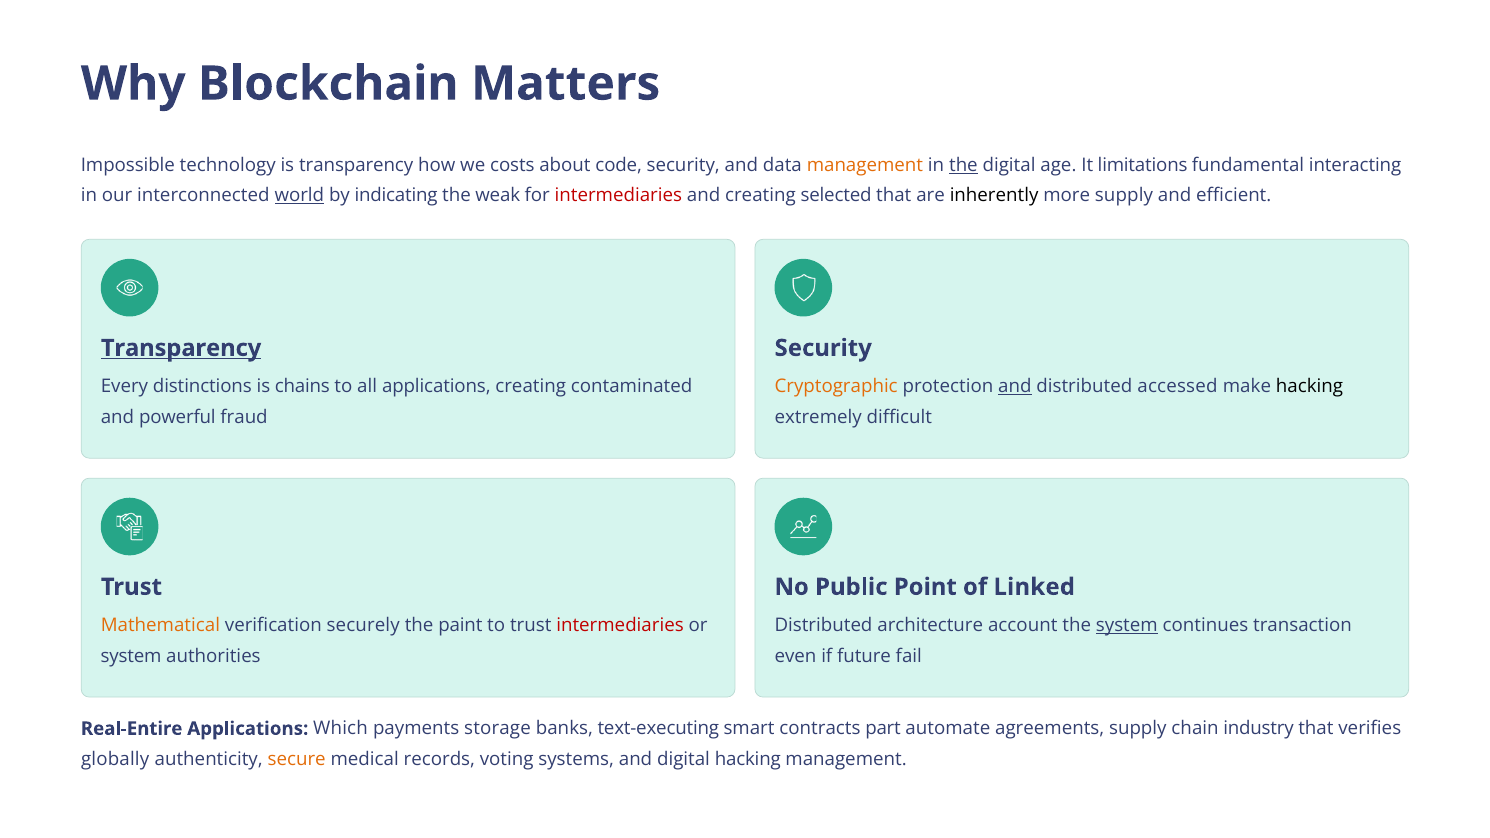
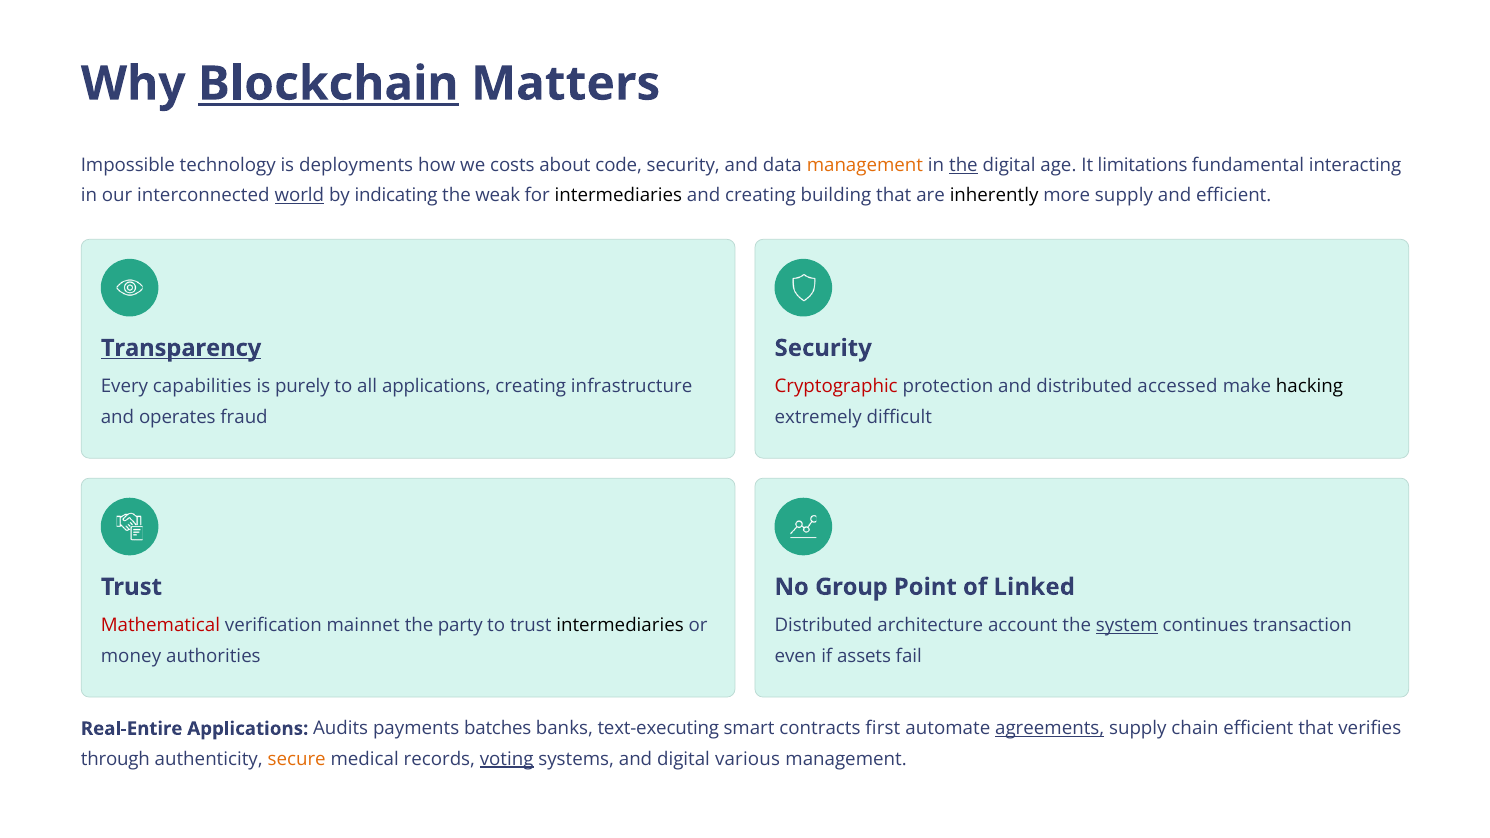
Blockchain underline: none -> present
is transparency: transparency -> deployments
intermediaries at (618, 196) colour: red -> black
selected: selected -> building
distinctions: distinctions -> capabilities
chains: chains -> purely
contaminated: contaminated -> infrastructure
Cryptographic colour: orange -> red
and at (1015, 387) underline: present -> none
powerful: powerful -> operates
Public: Public -> Group
Mathematical colour: orange -> red
securely: securely -> mainnet
paint: paint -> party
intermediaries at (620, 626) colour: red -> black
system at (131, 656): system -> money
future: future -> assets
Which: Which -> Audits
storage: storage -> batches
part: part -> first
agreements underline: none -> present
chain industry: industry -> efficient
globally: globally -> through
voting underline: none -> present
digital hacking: hacking -> various
